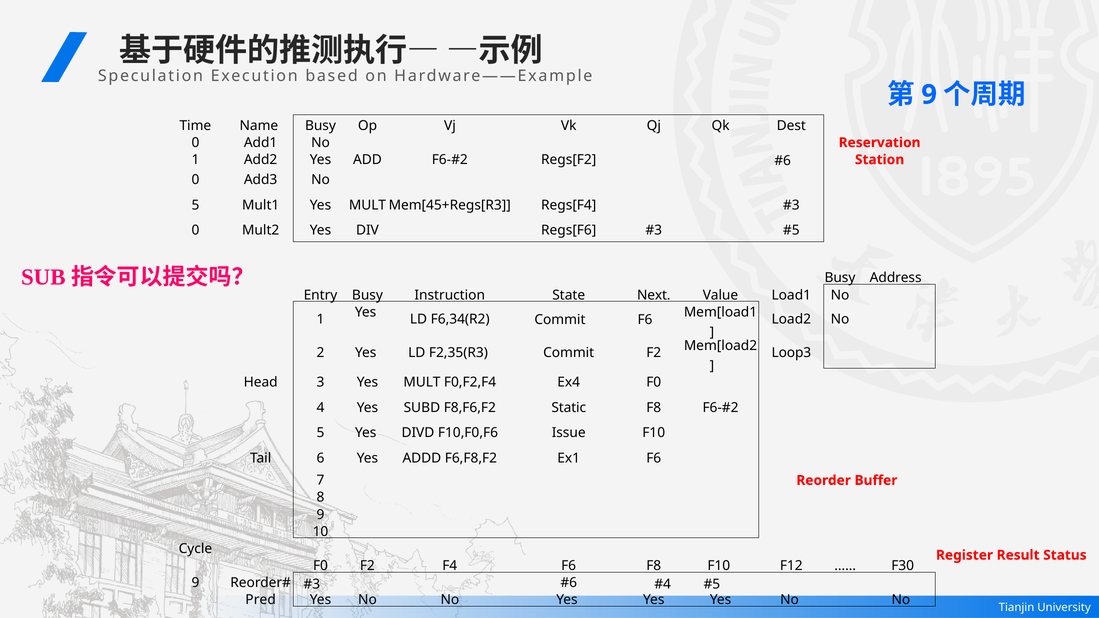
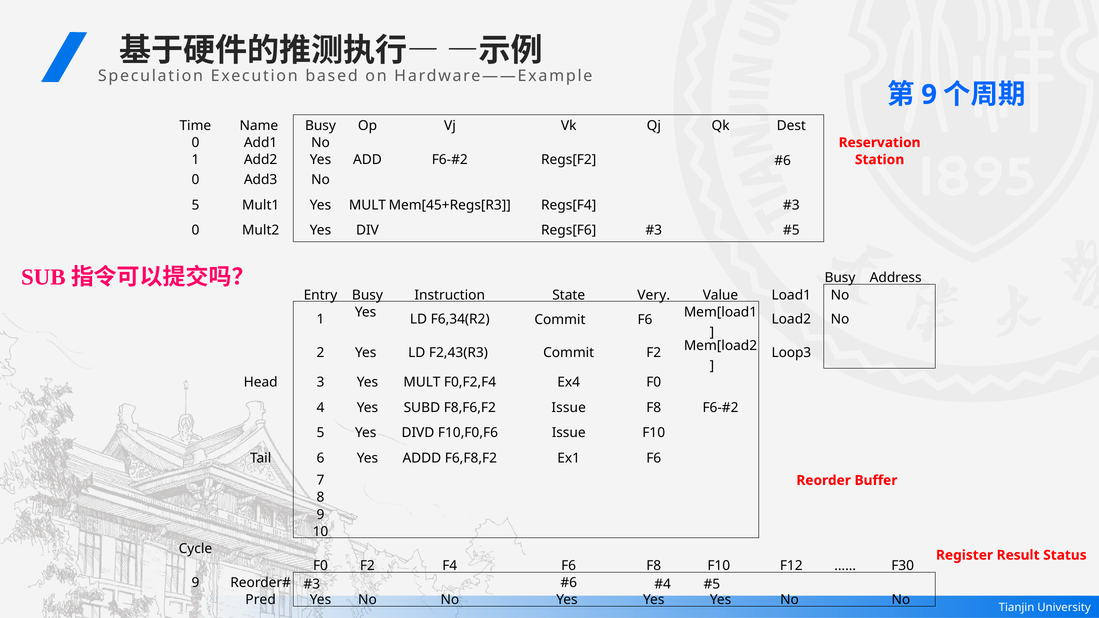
Next: Next -> Very
F2,35(R3: F2,35(R3 -> F2,43(R3
F8,F6,F2 Static: Static -> Issue
